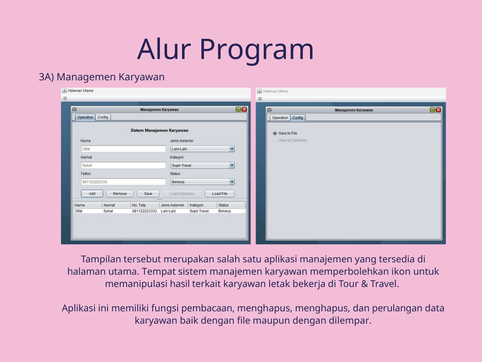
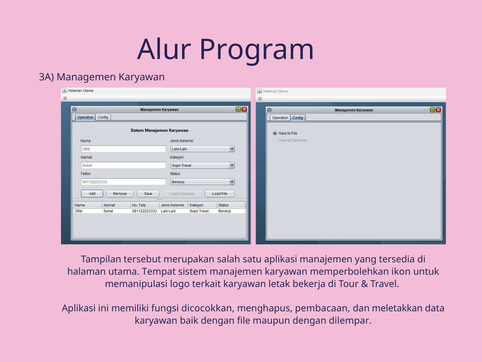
hasil: hasil -> logo
pembacaan: pembacaan -> dicocokkan
menghapus menghapus: menghapus -> pembacaan
perulangan: perulangan -> meletakkan
